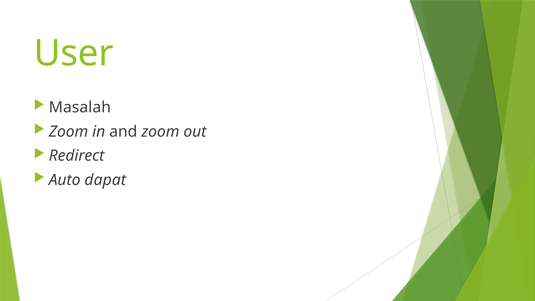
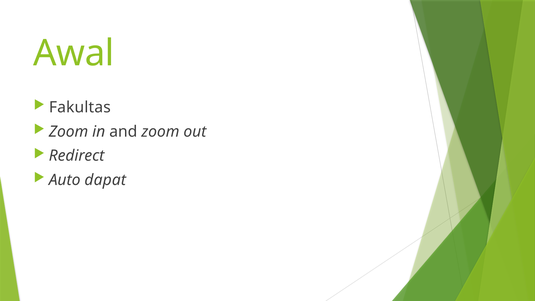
User: User -> Awal
Masalah: Masalah -> Fakultas
